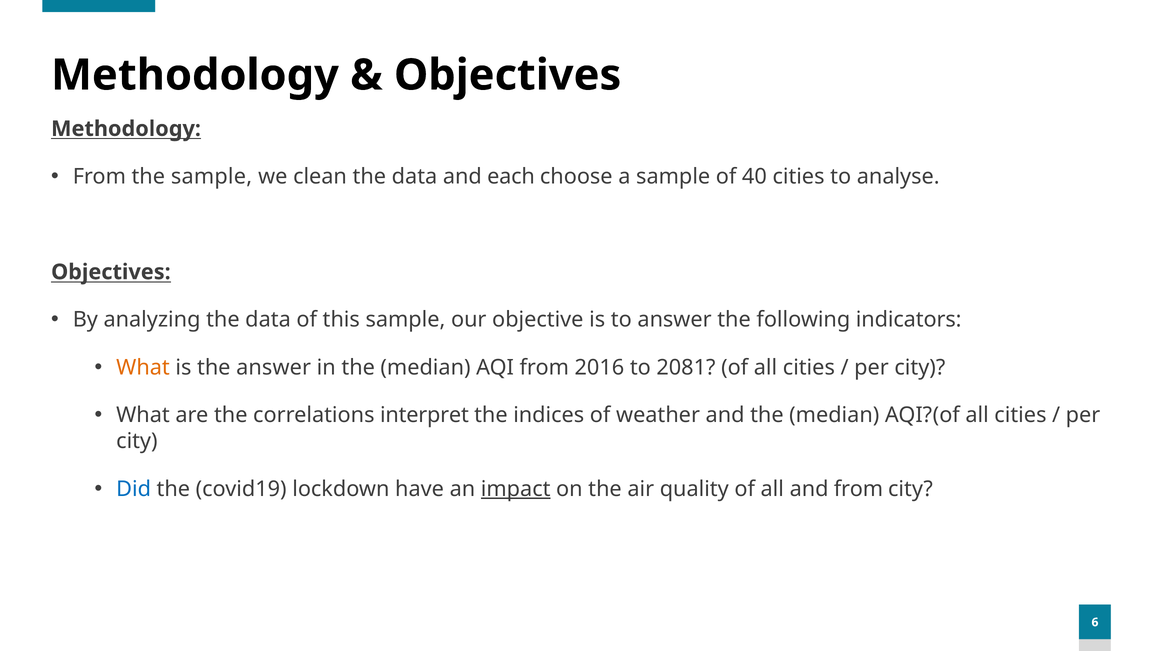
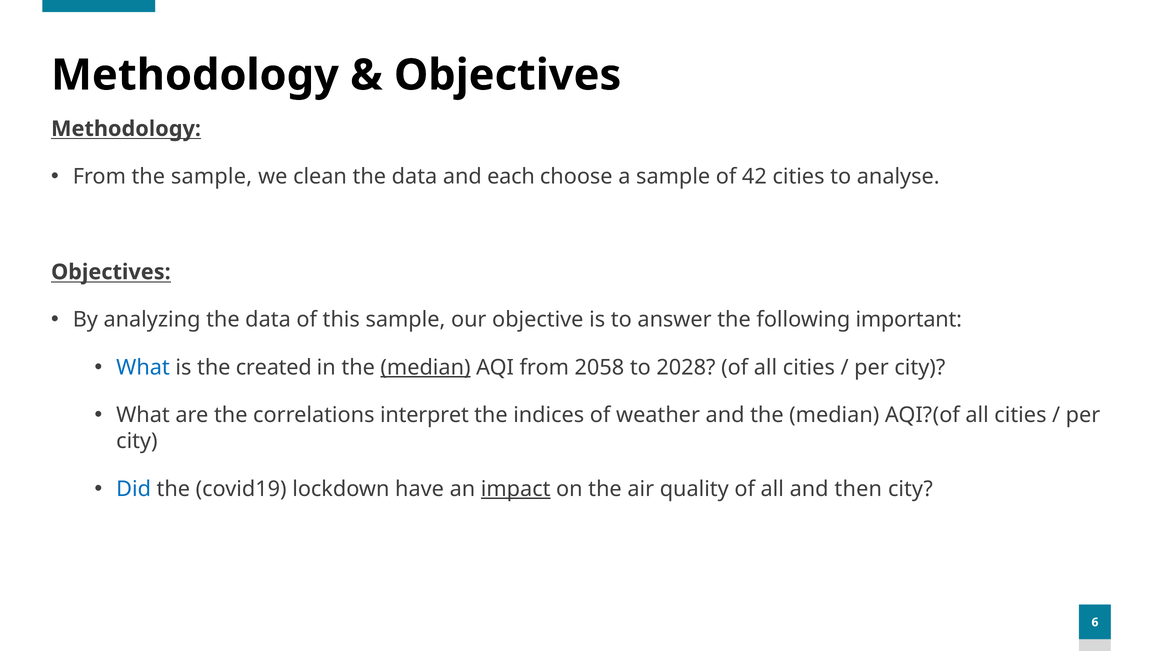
40: 40 -> 42
indicators: indicators -> important
What at (143, 368) colour: orange -> blue
the answer: answer -> created
median at (426, 368) underline: none -> present
2016: 2016 -> 2058
2081: 2081 -> 2028
and from: from -> then
